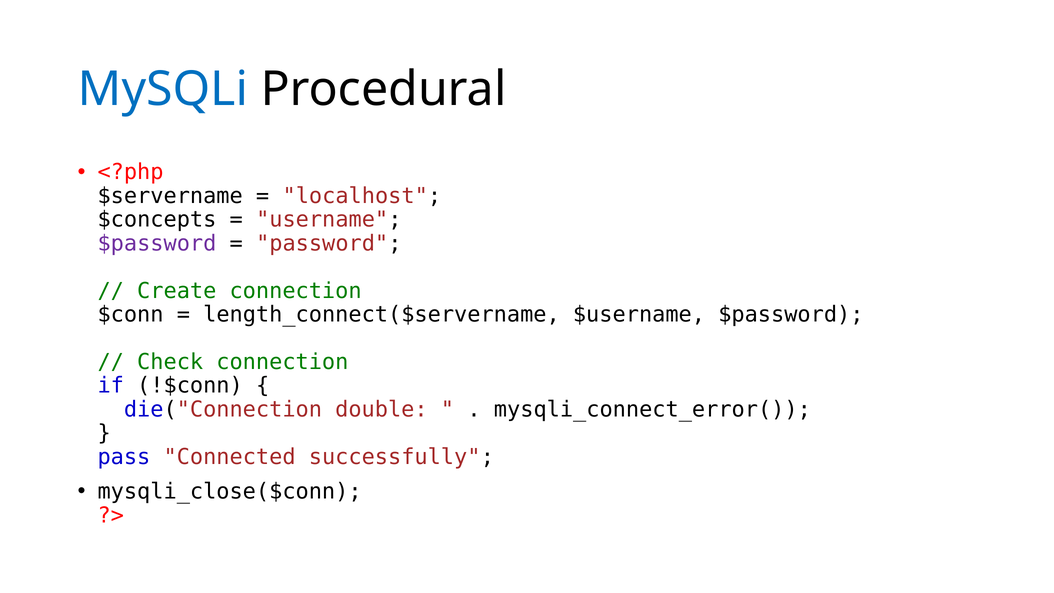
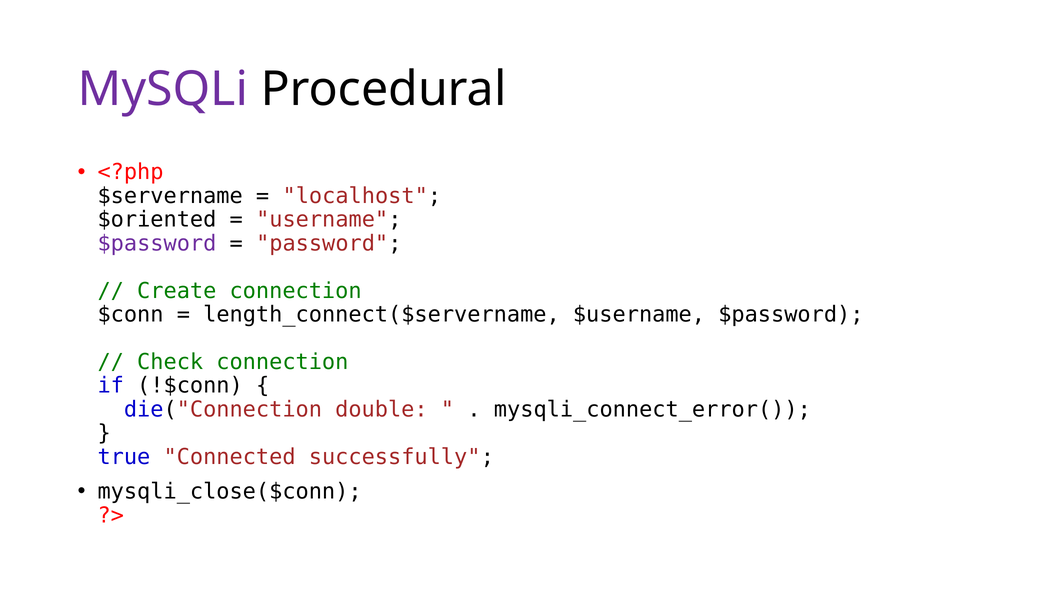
MySQLi colour: blue -> purple
$concepts: $concepts -> $oriented
pass: pass -> true
